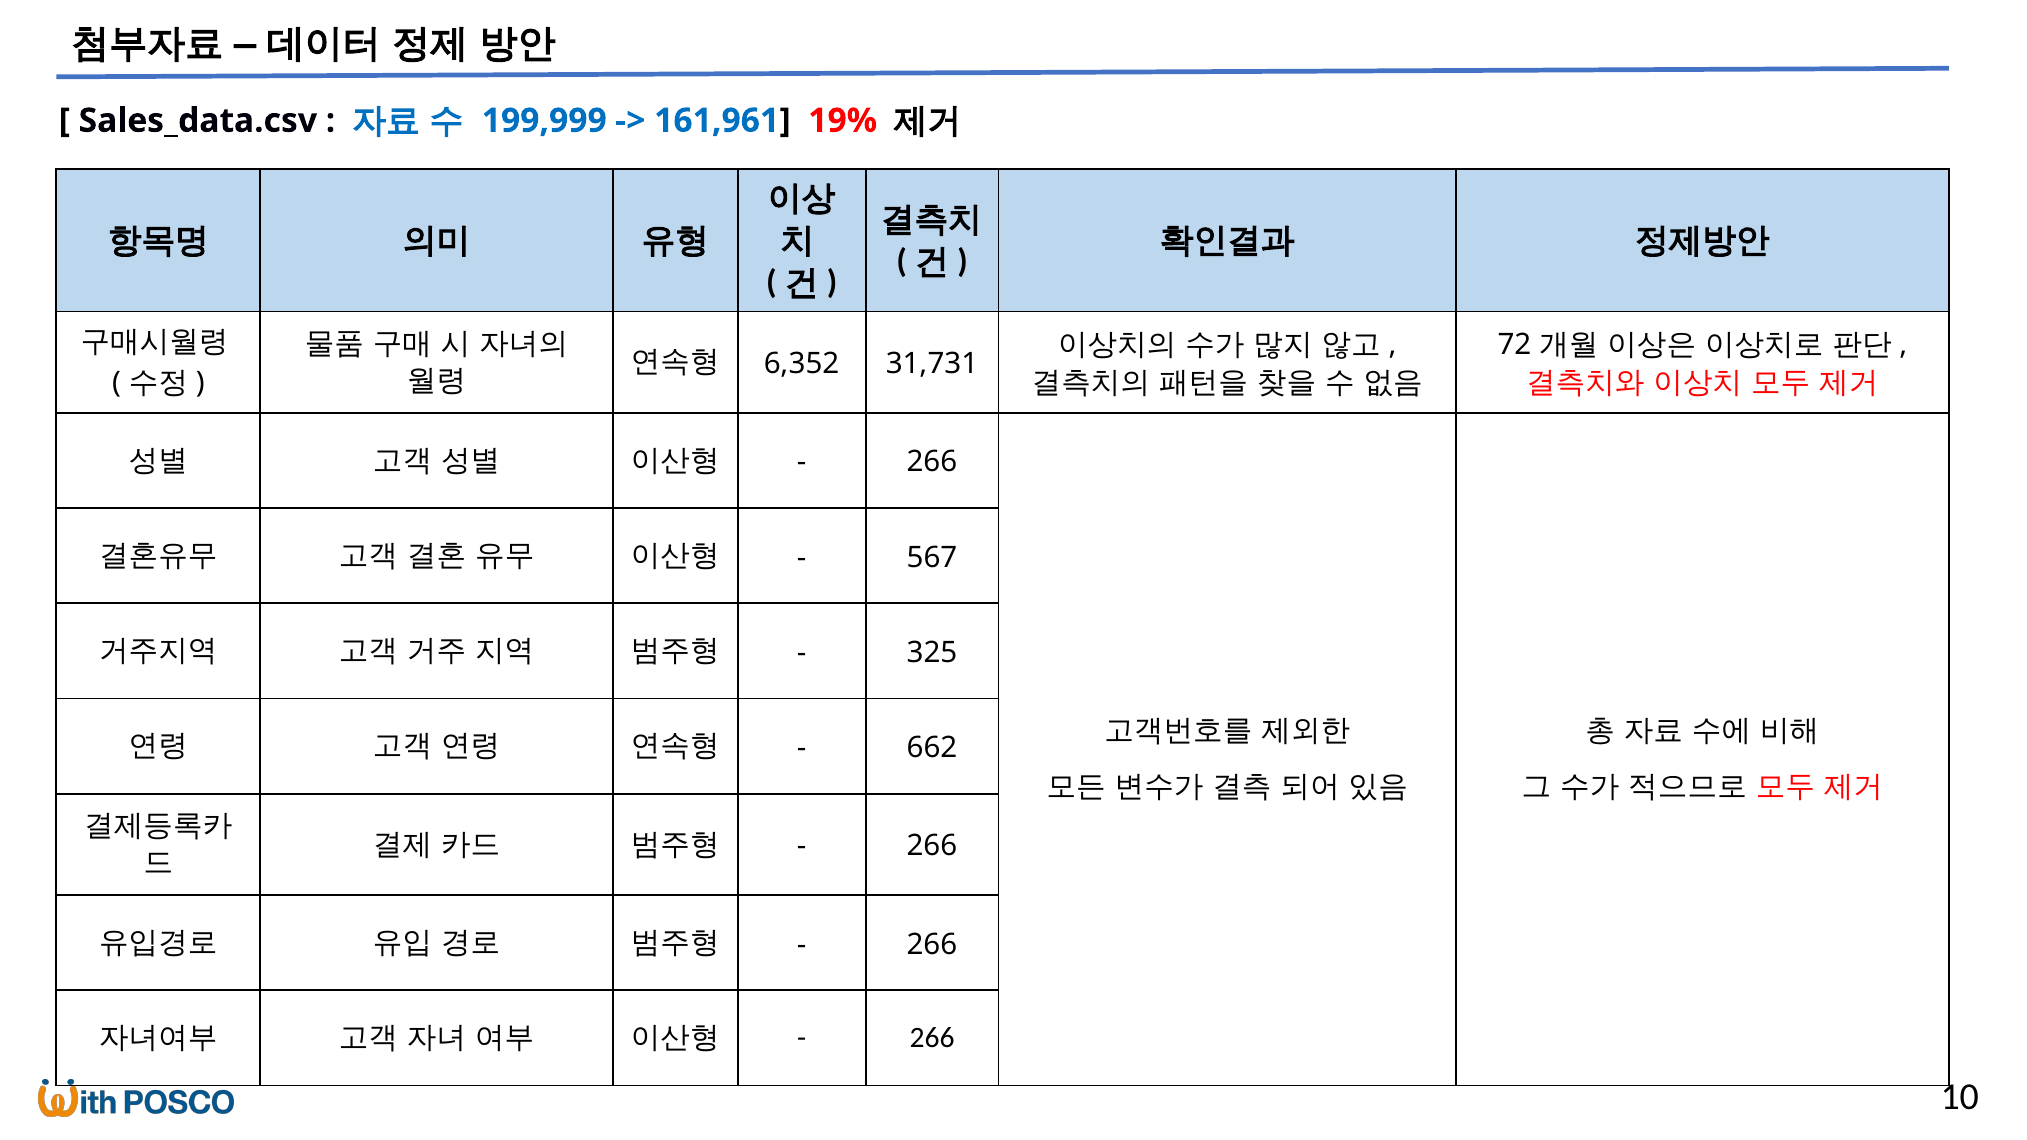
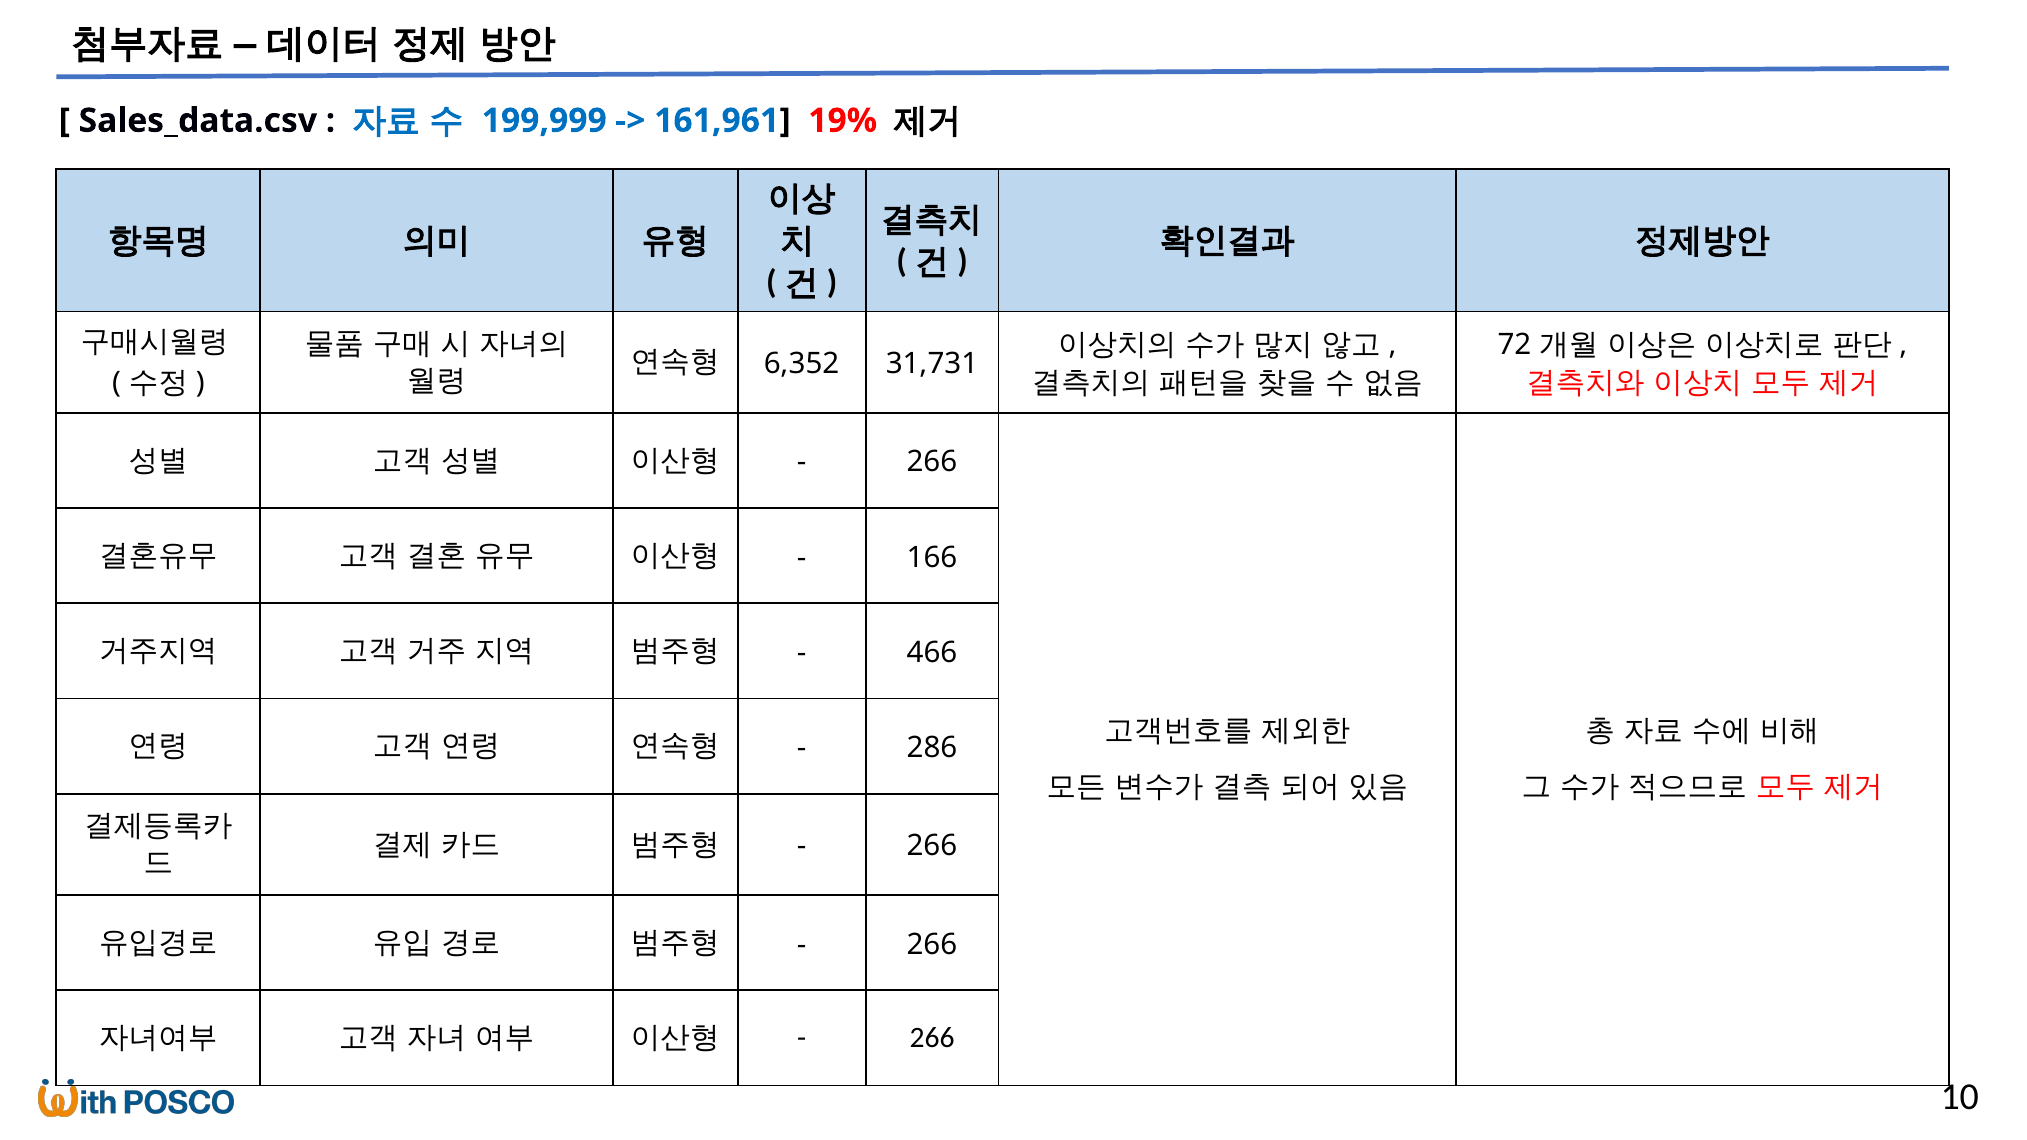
567: 567 -> 166
325: 325 -> 466
662: 662 -> 286
